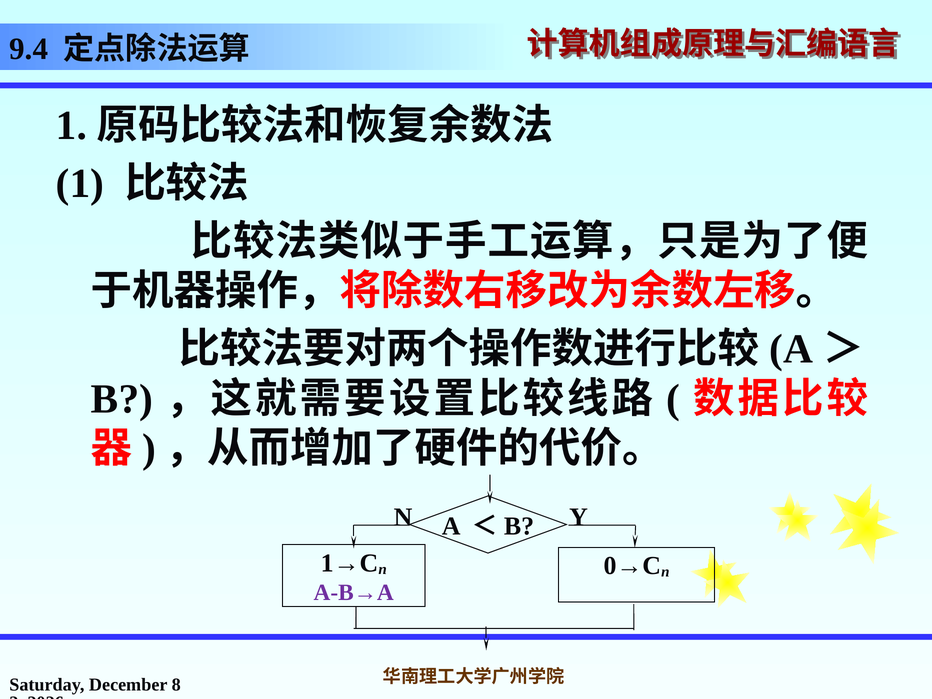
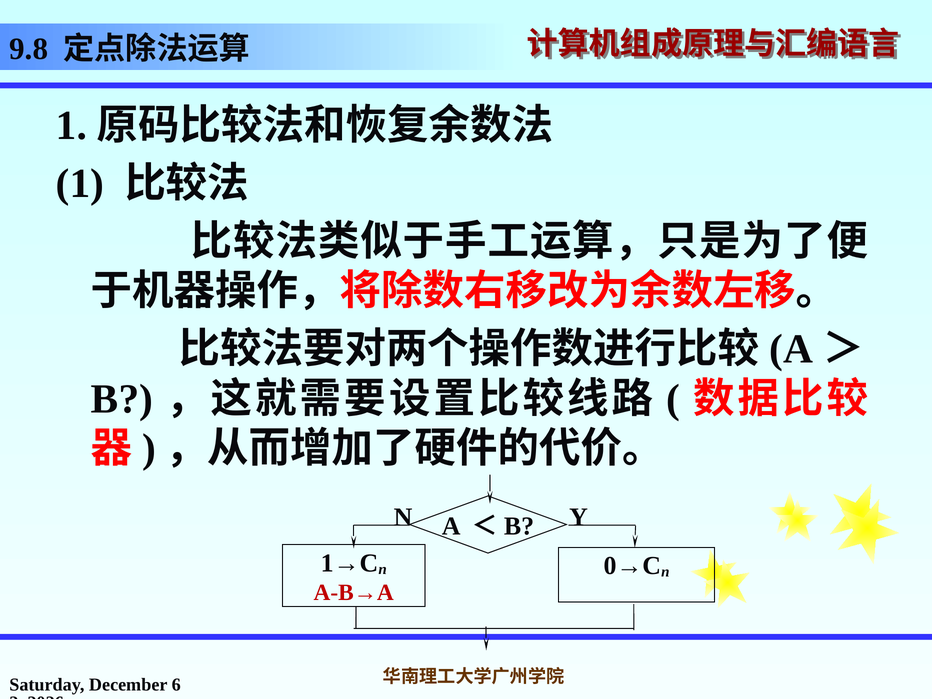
9.4: 9.4 -> 9.8
A-B→A colour: purple -> red
8: 8 -> 6
